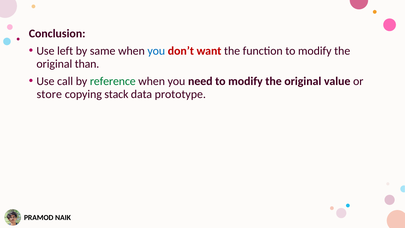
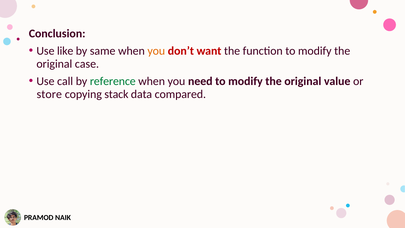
left: left -> like
you at (156, 51) colour: blue -> orange
than: than -> case
prototype: prototype -> compared
